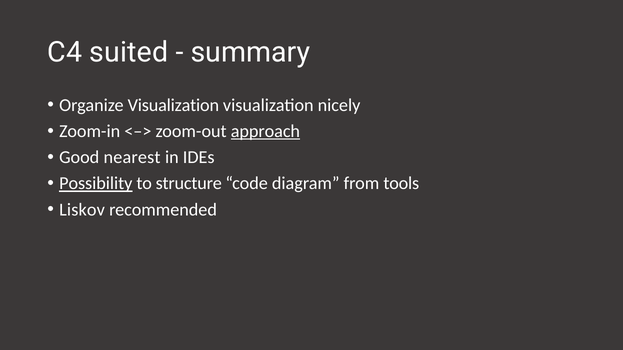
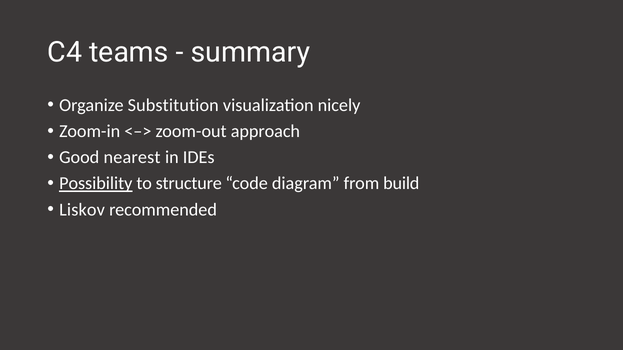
suited: suited -> teams
Organize Visualization: Visualization -> Substitution
approach underline: present -> none
tools: tools -> build
